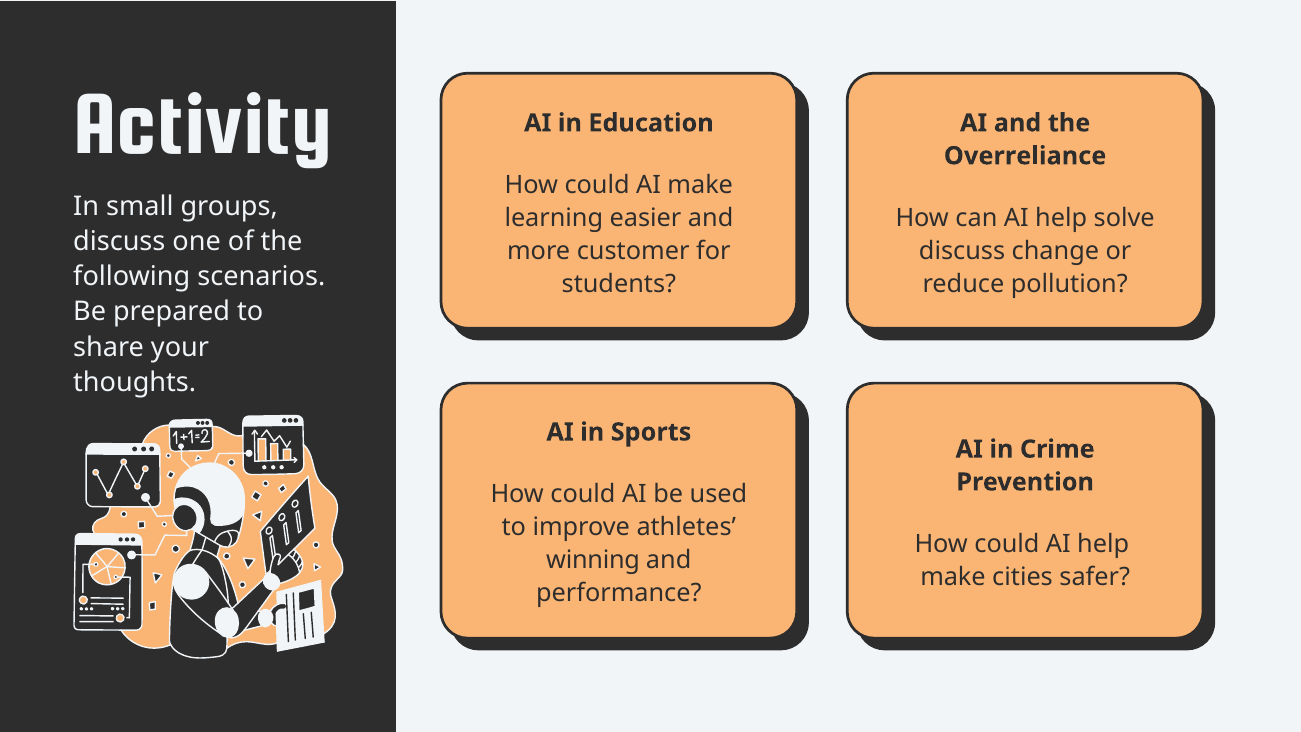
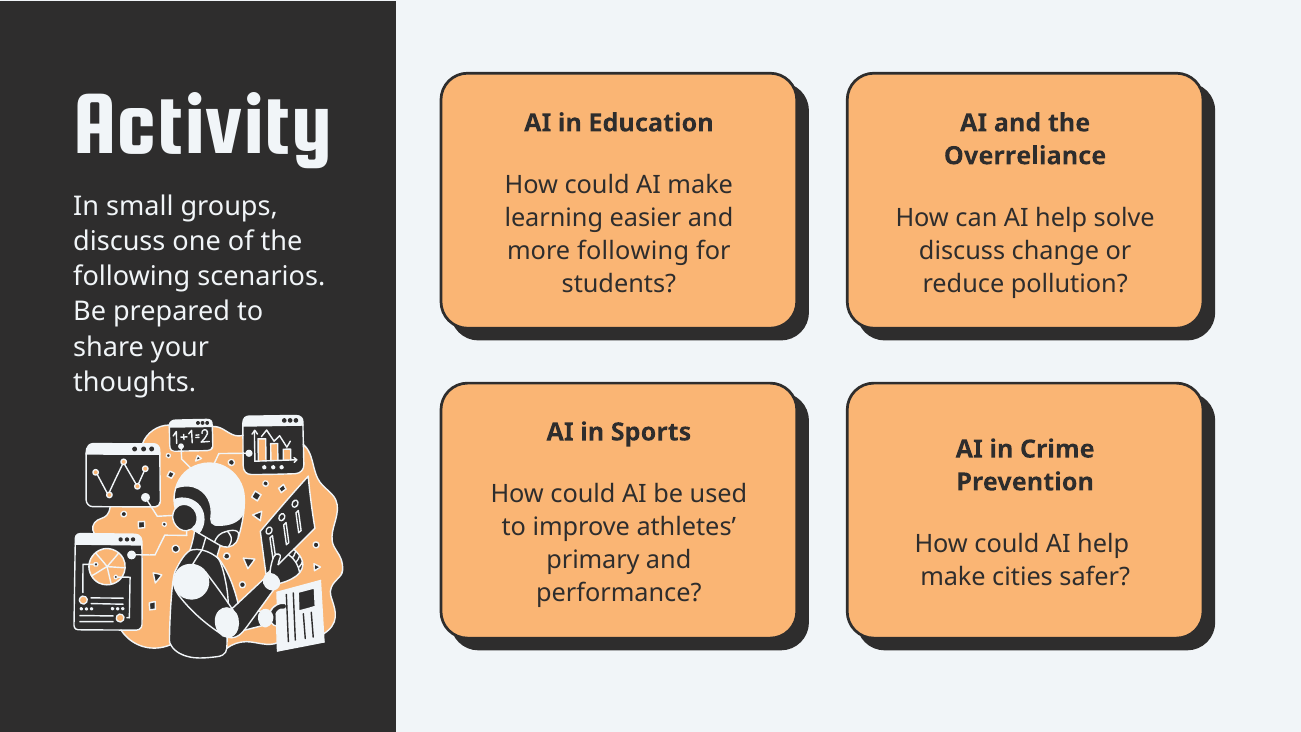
more customer: customer -> following
winning: winning -> primary
